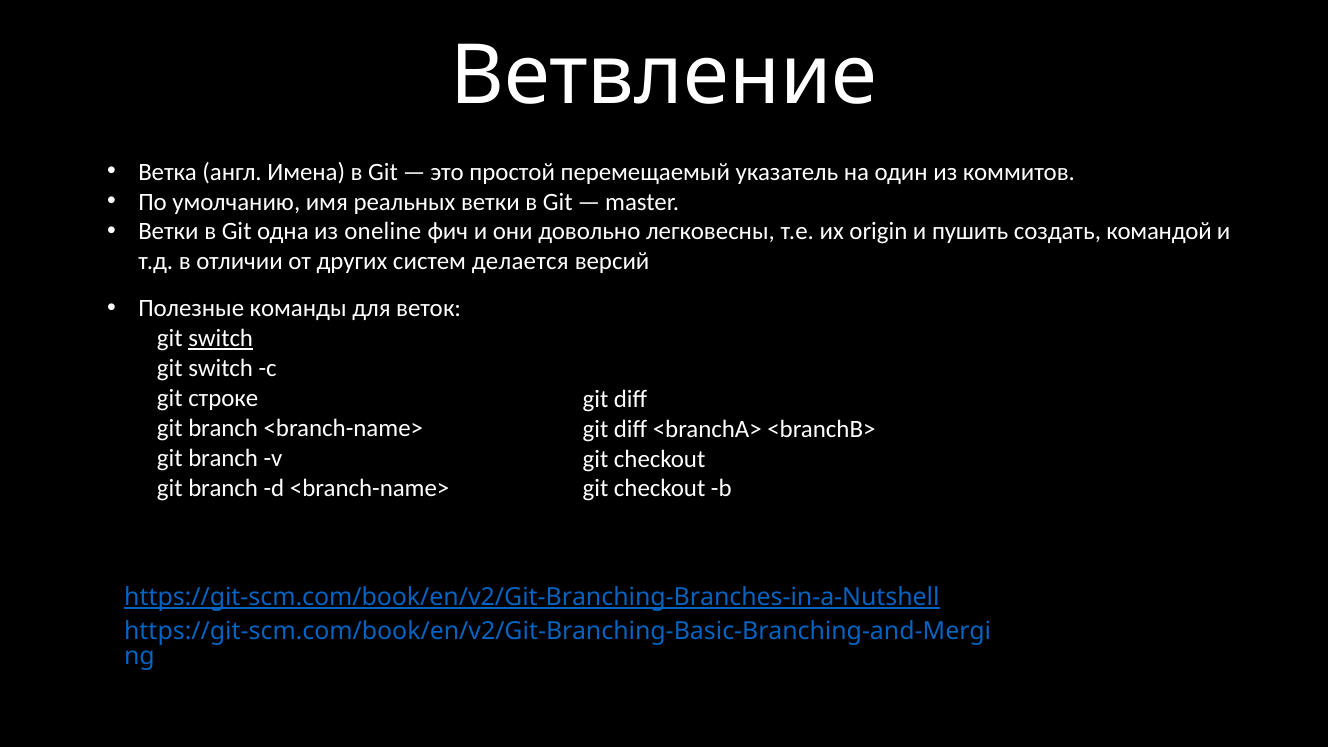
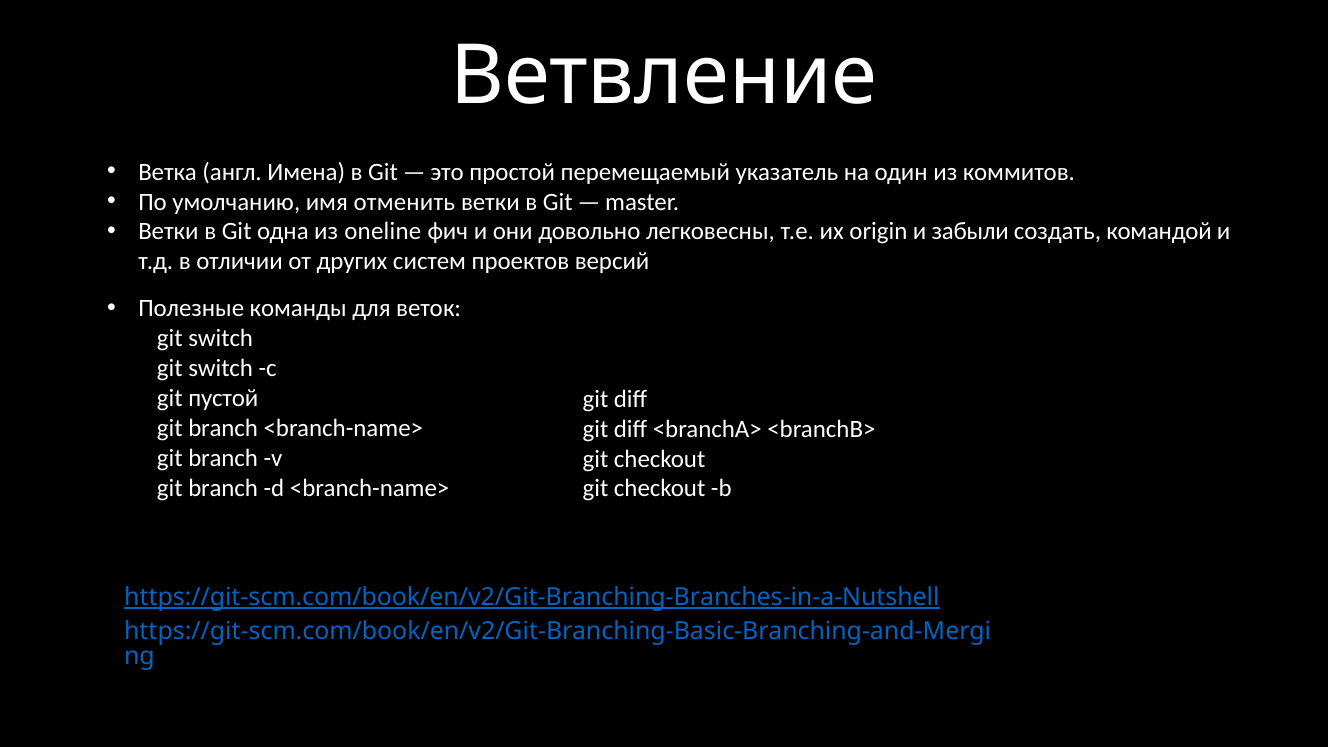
реальных: реальных -> отменить
пушить: пушить -> забыли
делается: делается -> проектов
switch at (221, 338) underline: present -> none
строке: строке -> пустой
